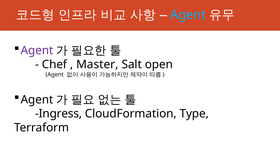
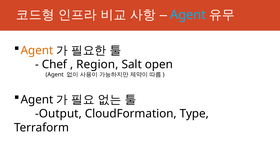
Agent at (37, 50) colour: purple -> orange
Master: Master -> Region
Ingress: Ingress -> Output
